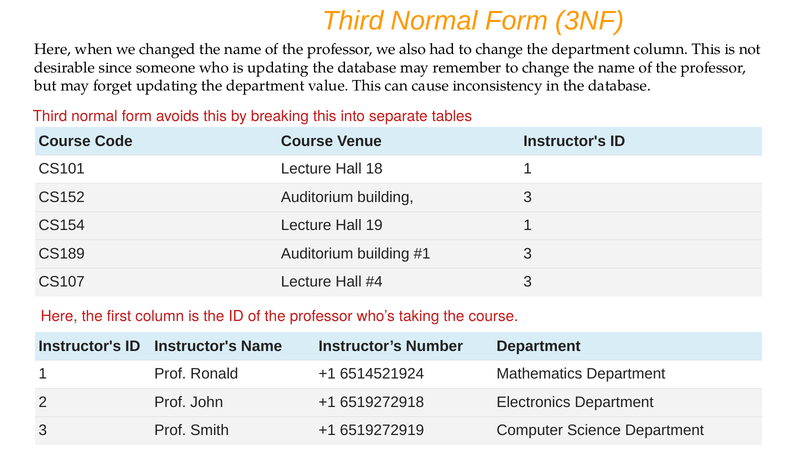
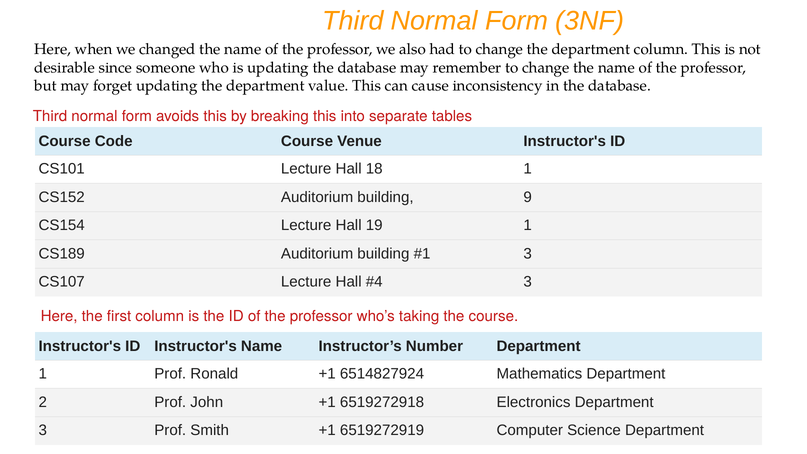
building 3: 3 -> 9
6514521924: 6514521924 -> 6514827924
